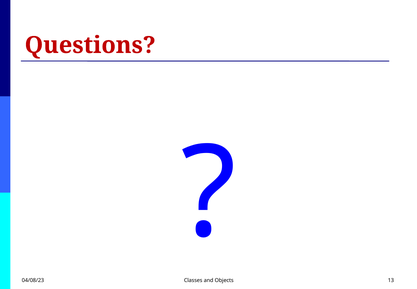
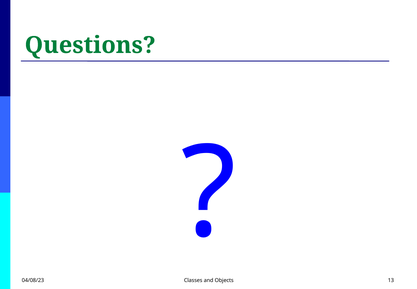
Questions colour: red -> green
